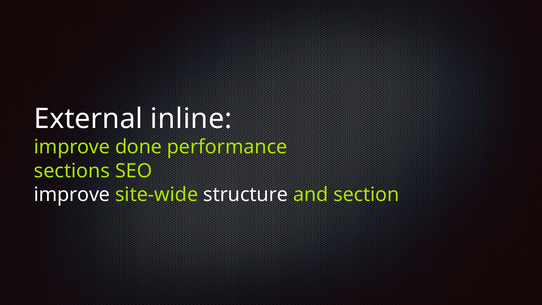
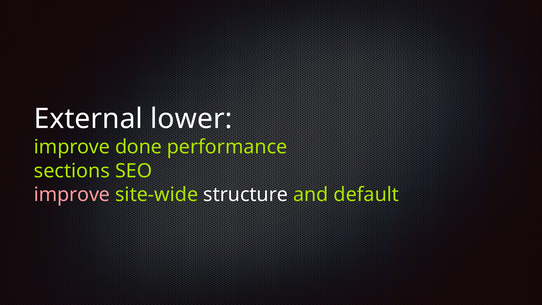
inline: inline -> lower
improve at (72, 194) colour: white -> pink
section: section -> default
